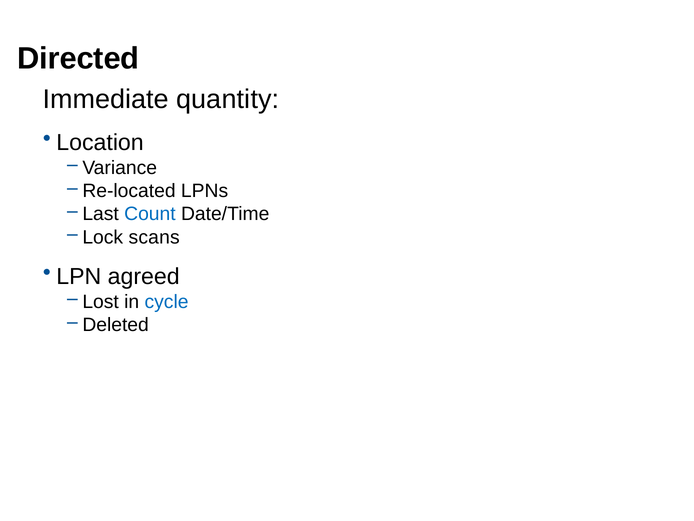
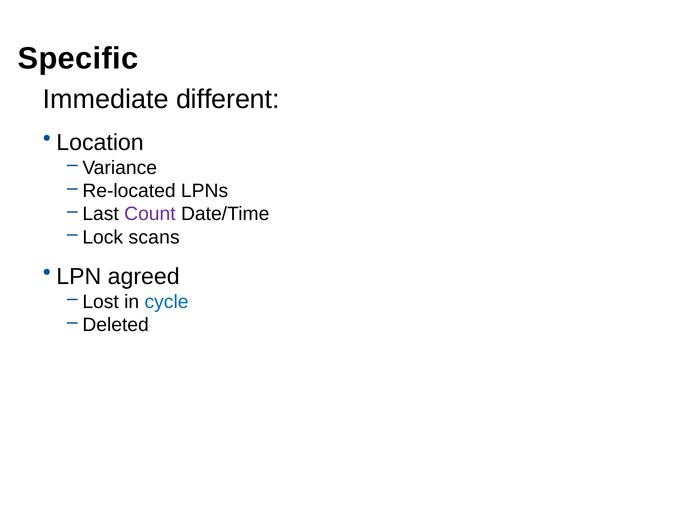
Directed: Directed -> Specific
quantity: quantity -> different
Count colour: blue -> purple
